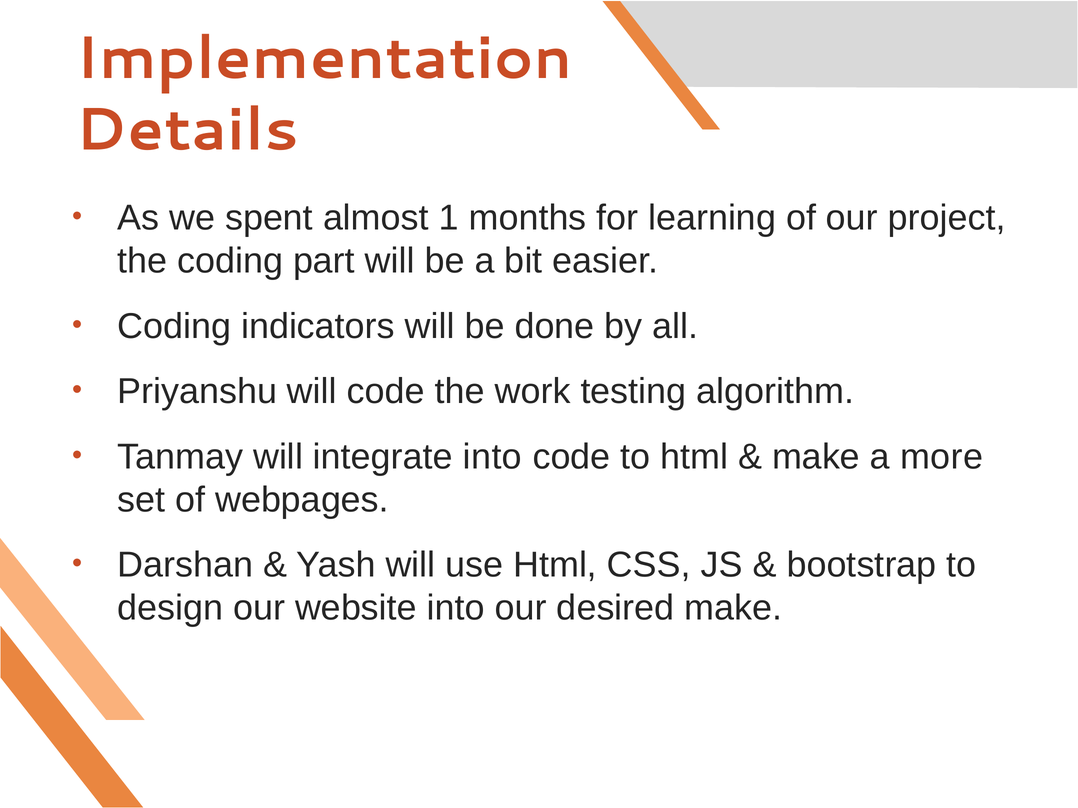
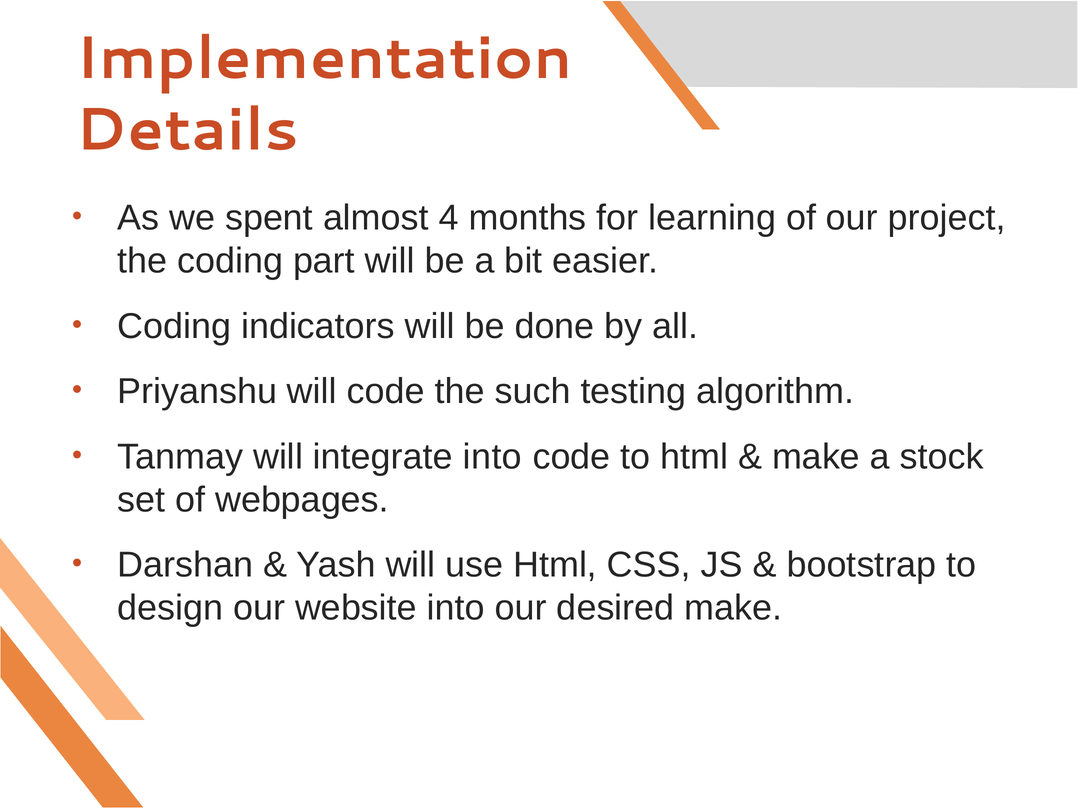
1: 1 -> 4
work: work -> such
more: more -> stock
